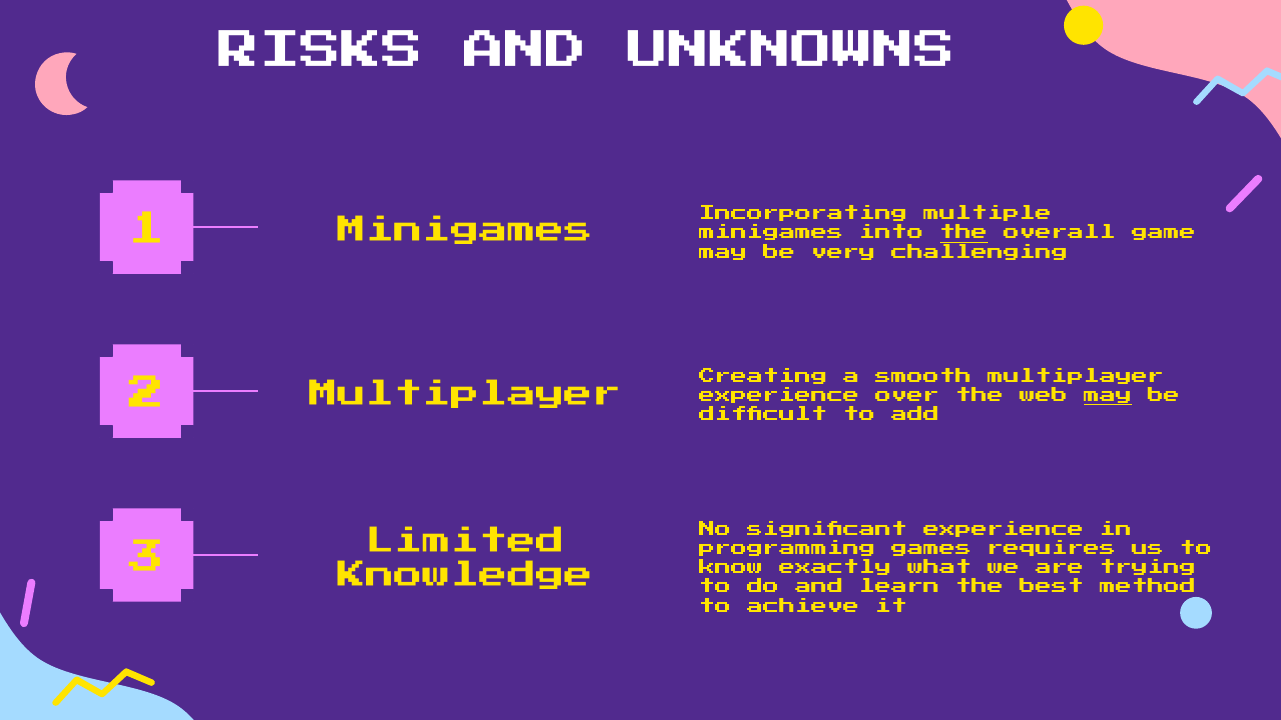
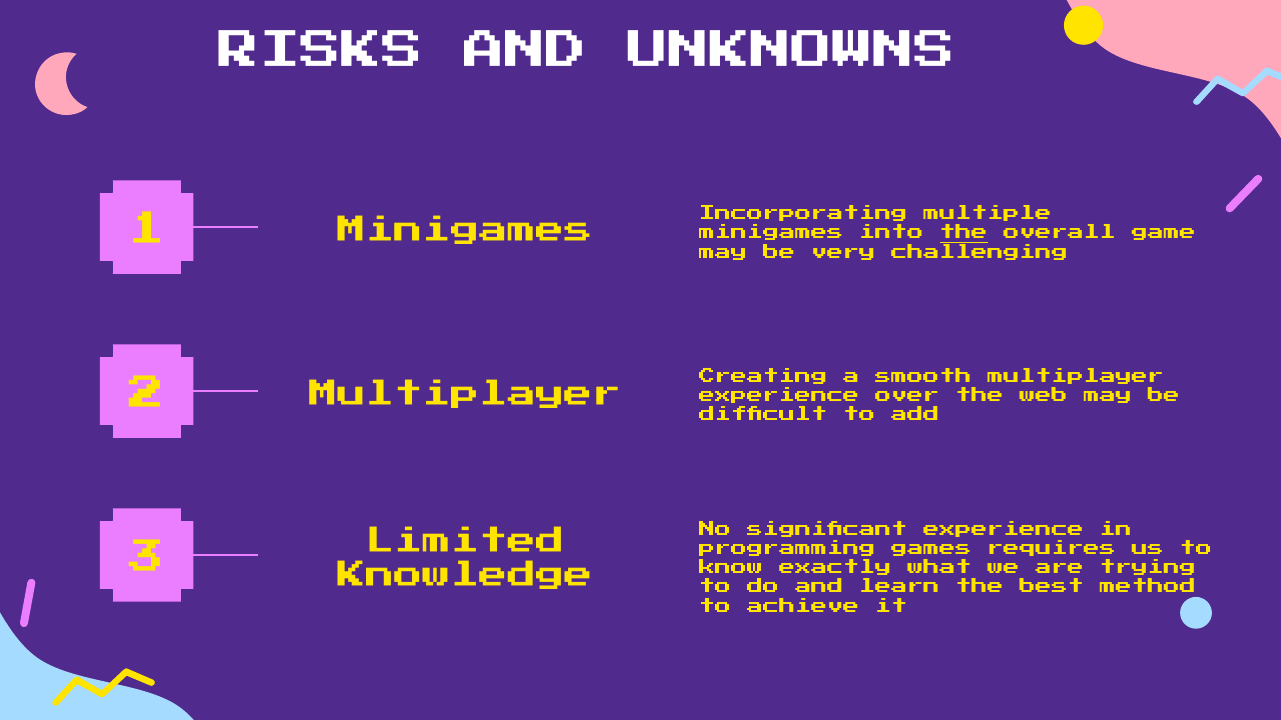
may at (1108, 398) underline: present -> none
